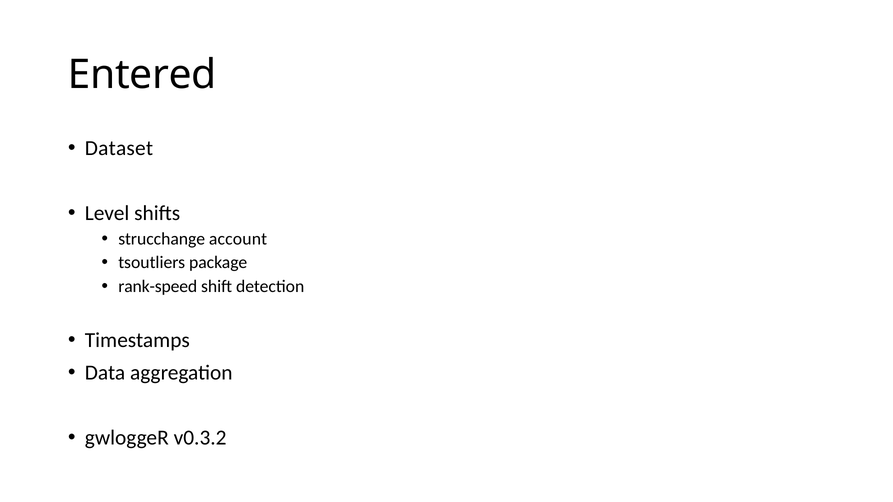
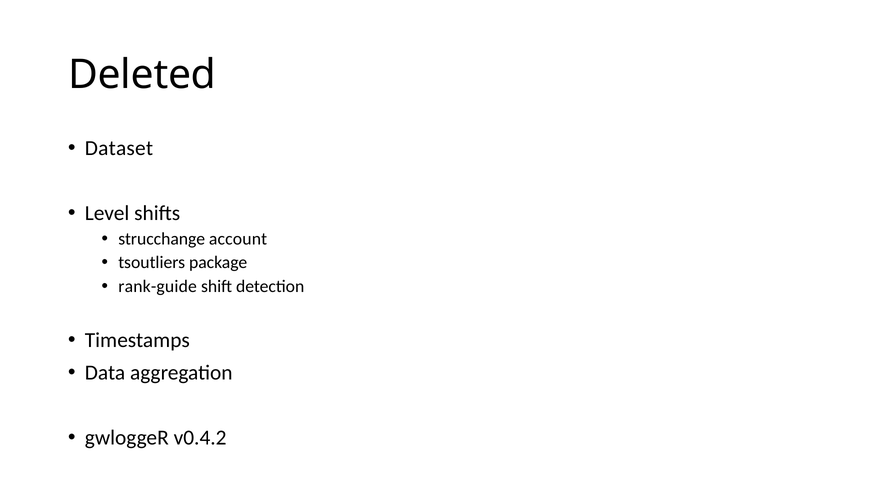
Entered: Entered -> Deleted
rank-speed: rank-speed -> rank-guide
v0.3.2: v0.3.2 -> v0.4.2
